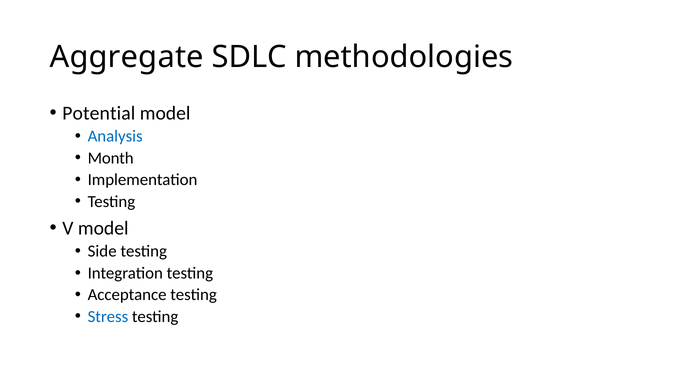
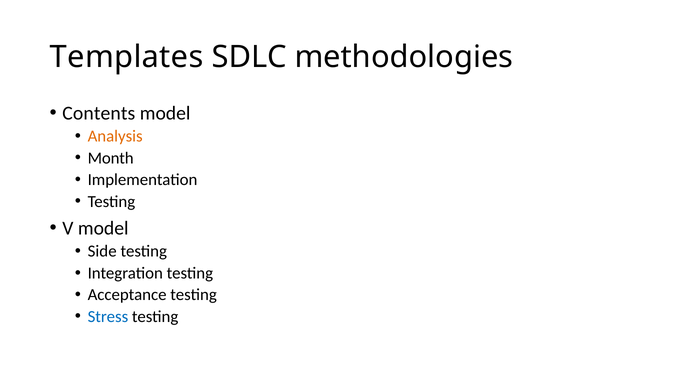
Aggregate: Aggregate -> Templates
Potential: Potential -> Contents
Analysis colour: blue -> orange
